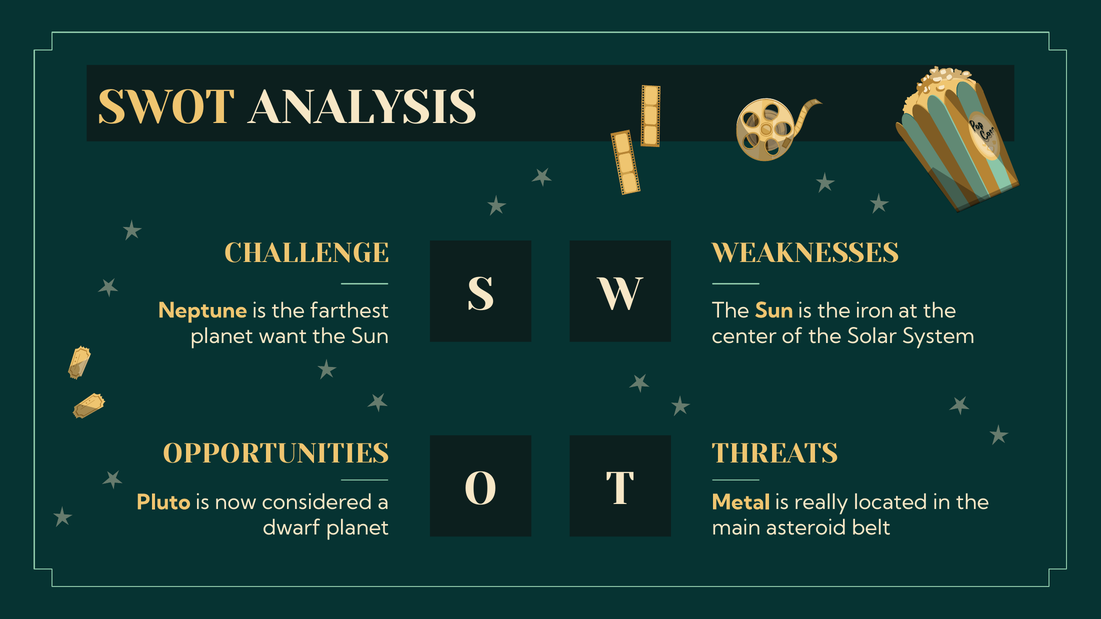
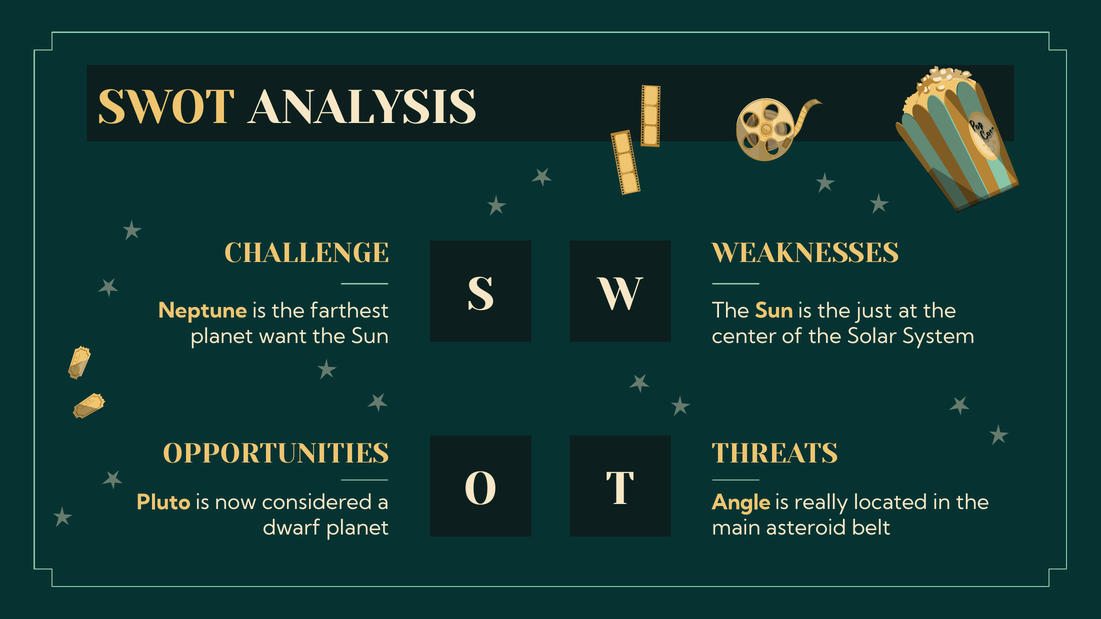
iron: iron -> just
Metal: Metal -> Angle
